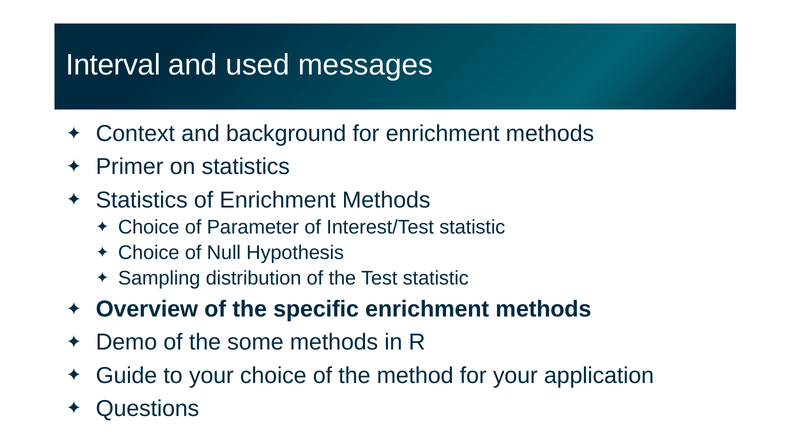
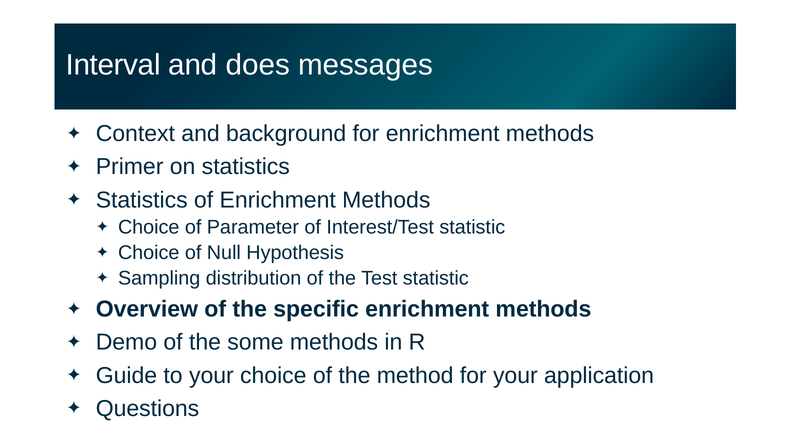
used: used -> does
